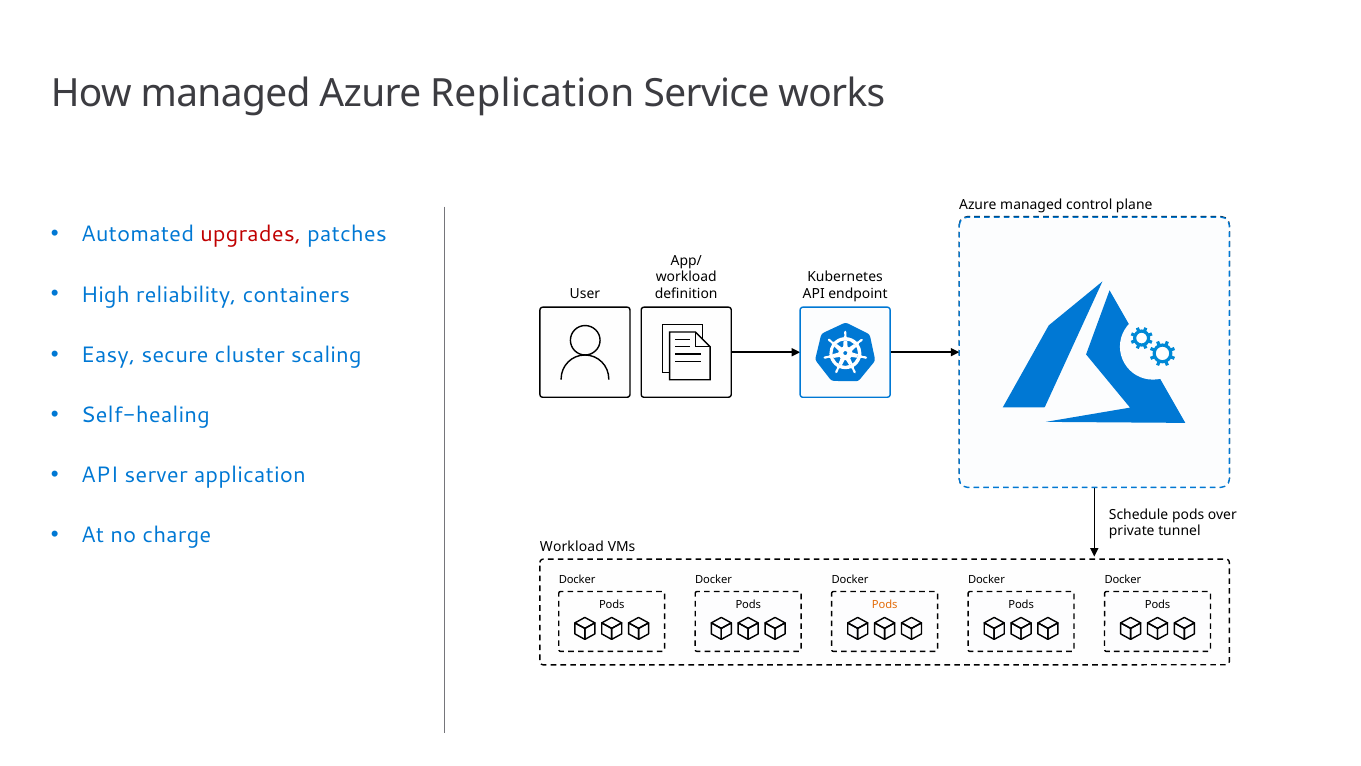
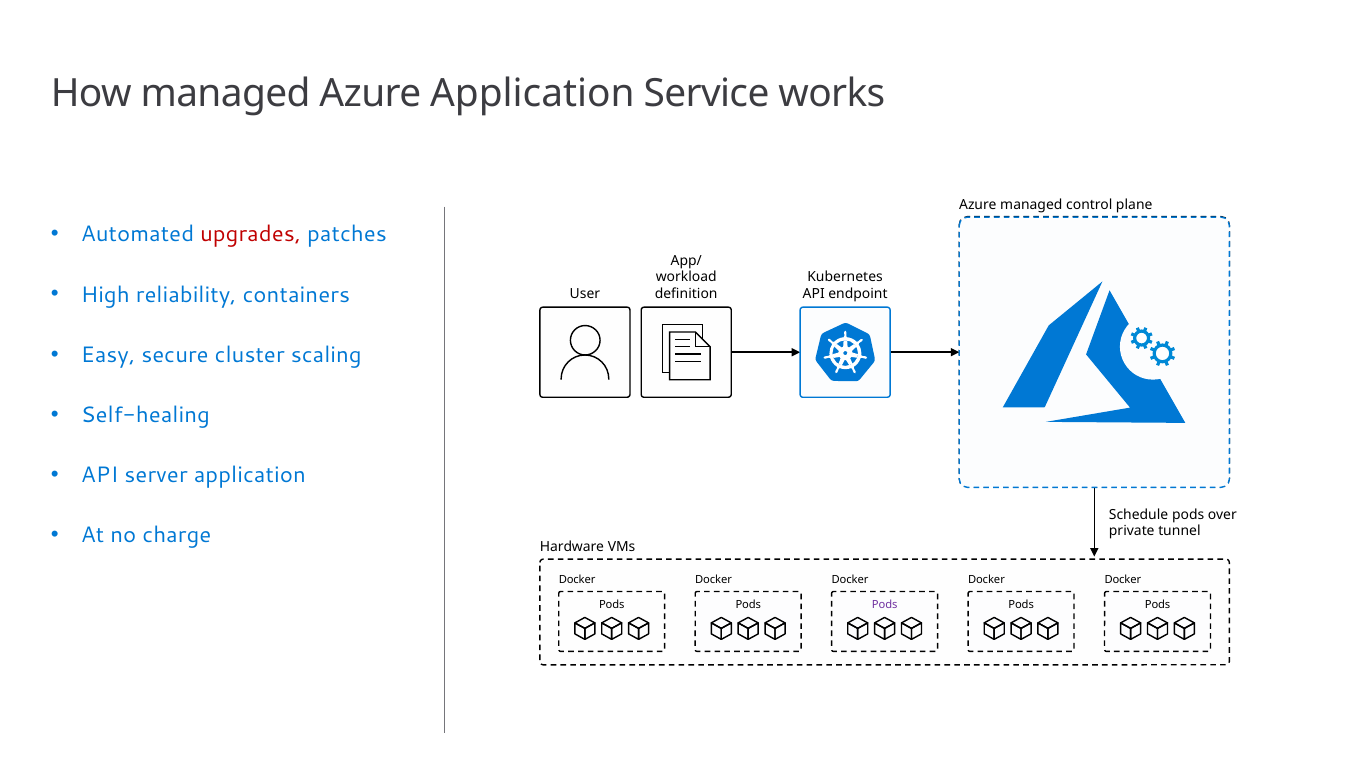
Azure Replication: Replication -> Application
Workload at (572, 546): Workload -> Hardware
Pods at (885, 604) colour: orange -> purple
